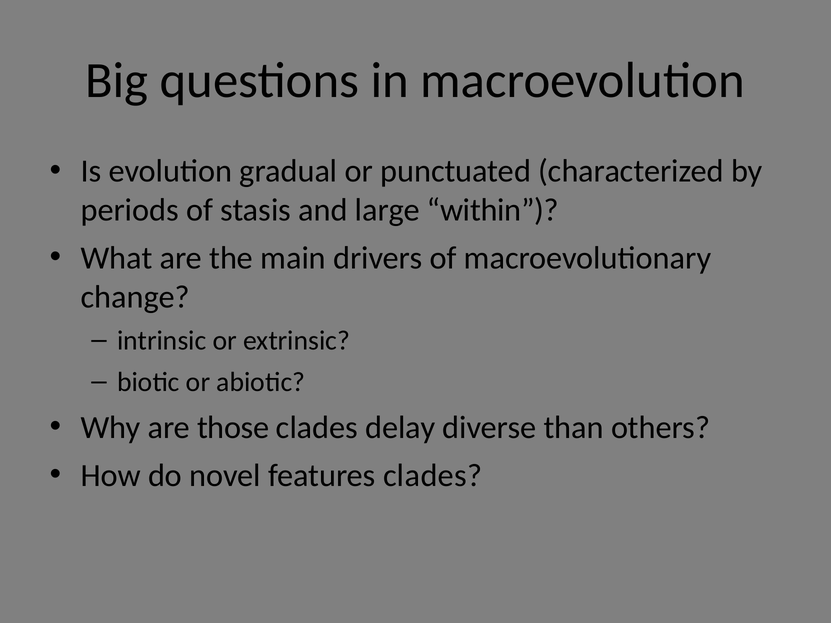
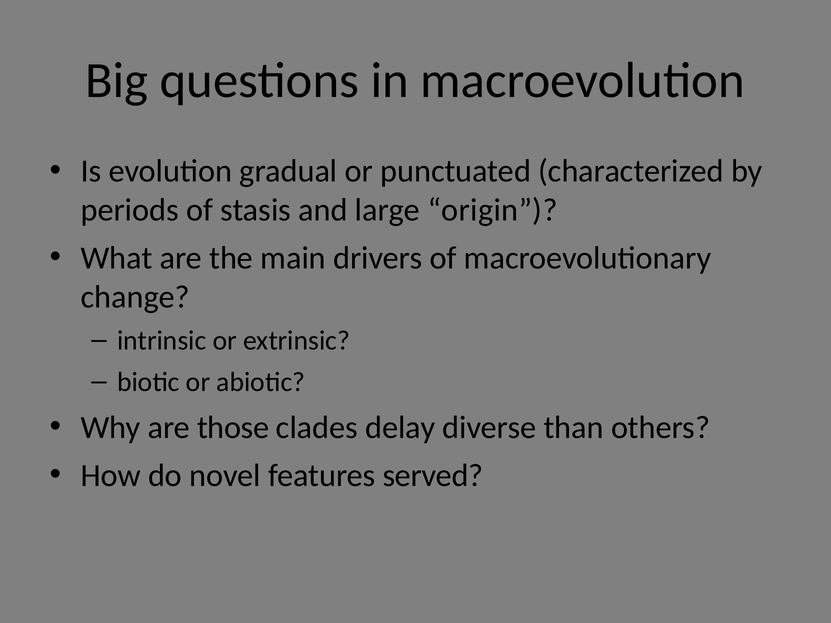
within: within -> origin
features clades: clades -> served
